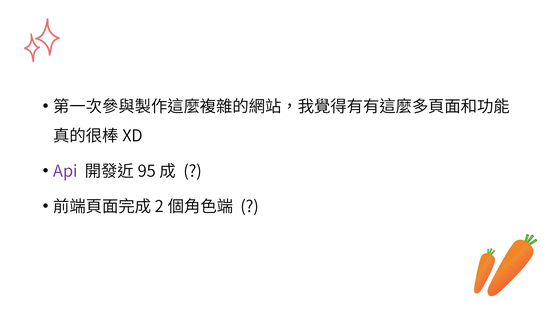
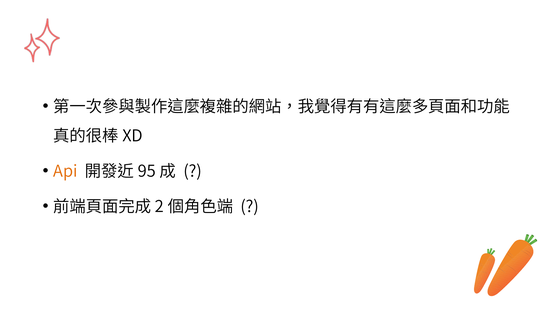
Api colour: purple -> orange
